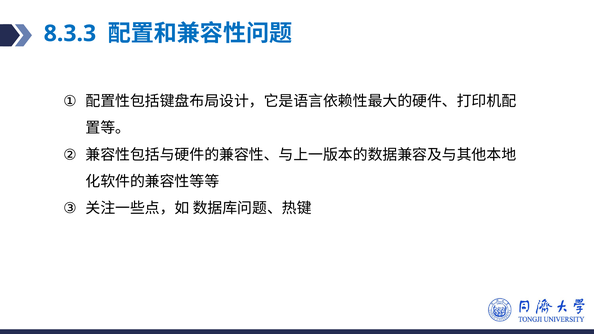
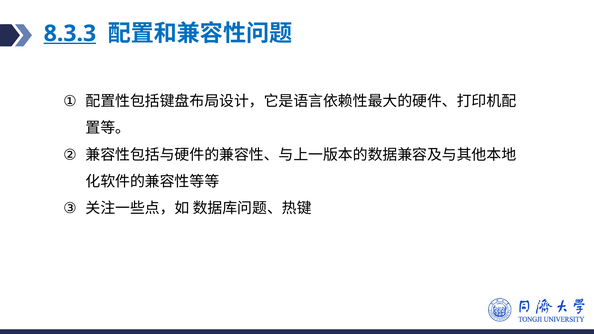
8.3.3 underline: none -> present
